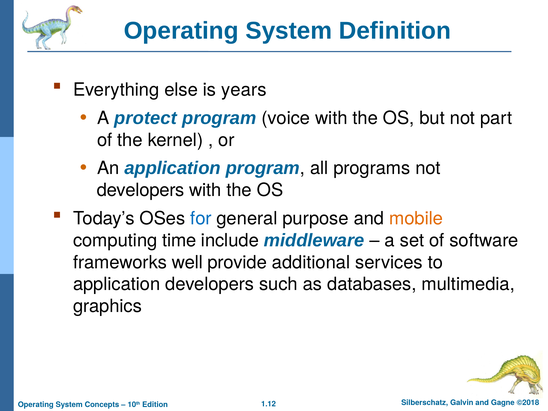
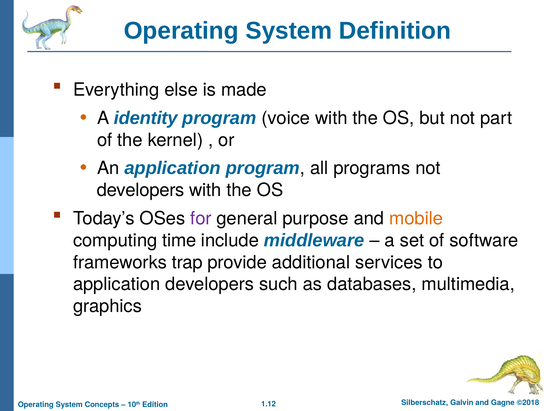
years: years -> made
protect: protect -> identity
for colour: blue -> purple
well: well -> trap
